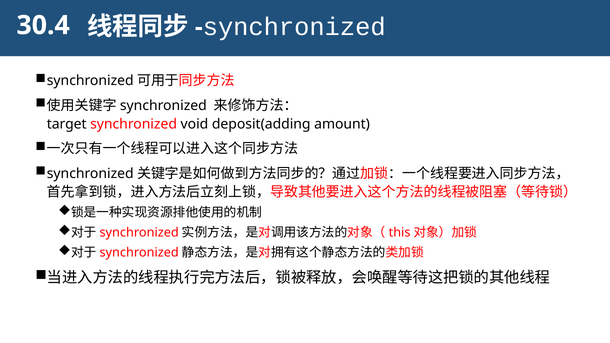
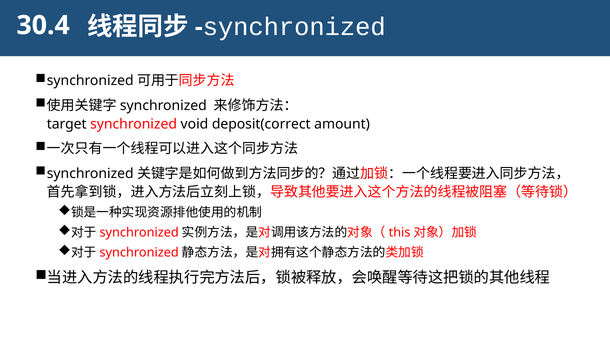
deposit(adding: deposit(adding -> deposit(correct
